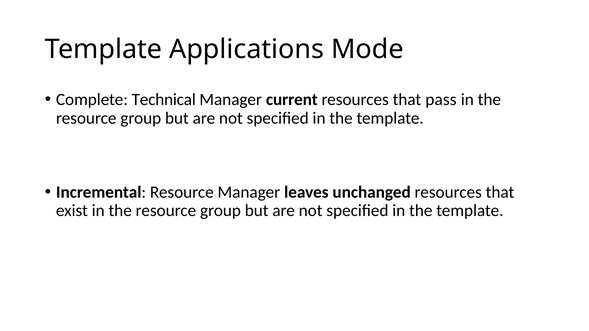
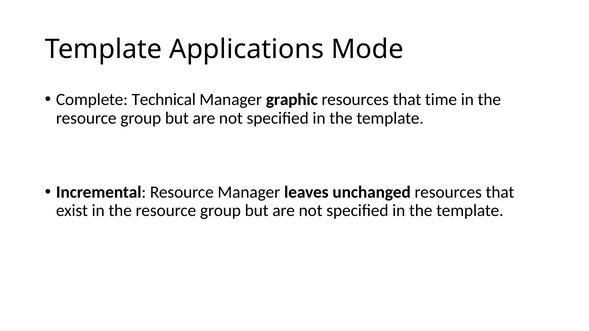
current: current -> graphic
pass: pass -> time
